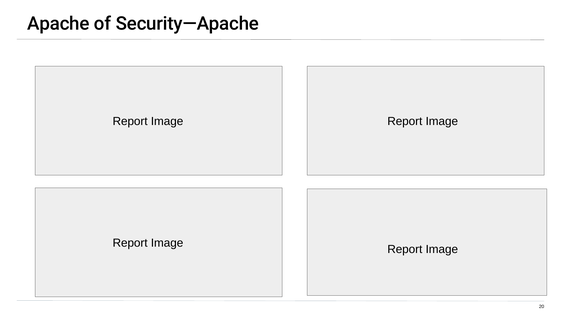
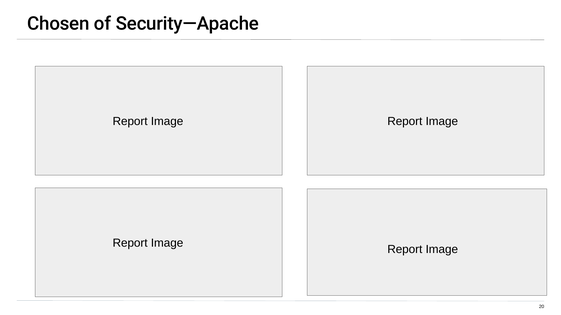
Apache: Apache -> Chosen
